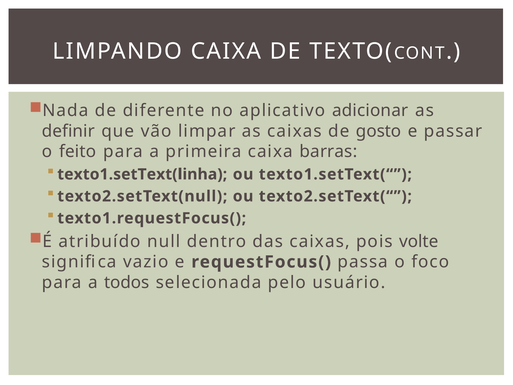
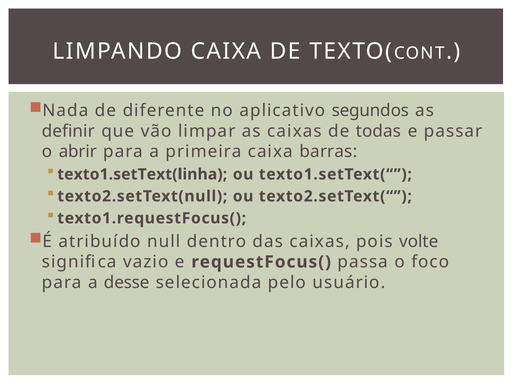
adicionar: adicionar -> segundos
gosto: gosto -> todas
feito: feito -> abrir
todos: todos -> desse
